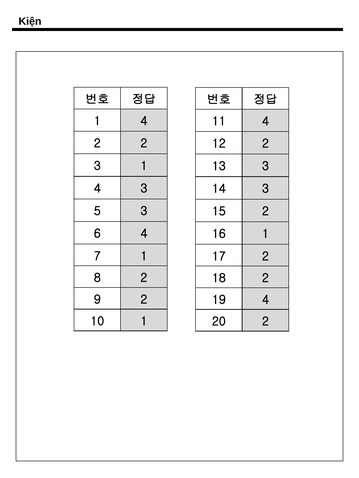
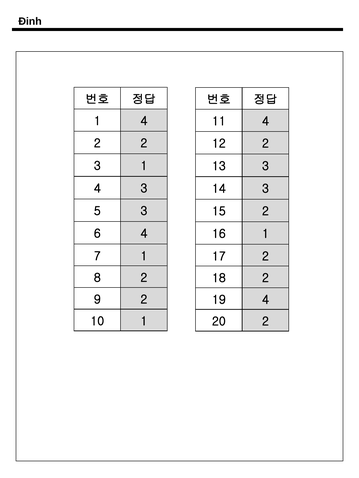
Kiện: Kiện -> Đinh
